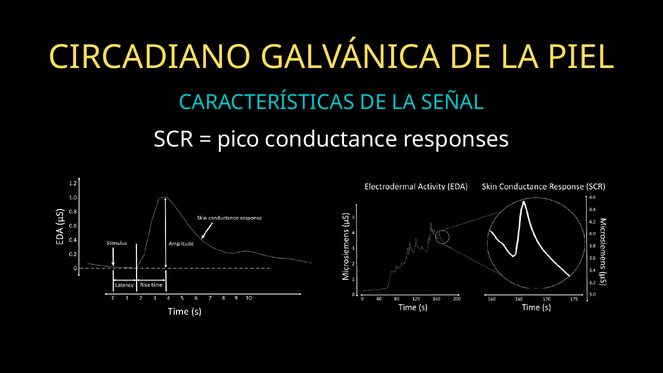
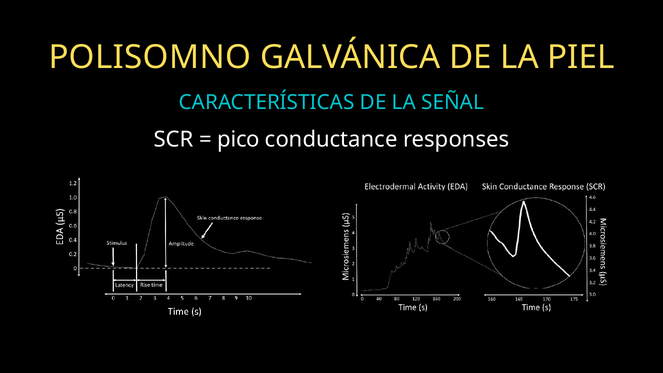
CIRCADIANO: CIRCADIANO -> POLISOMNO
